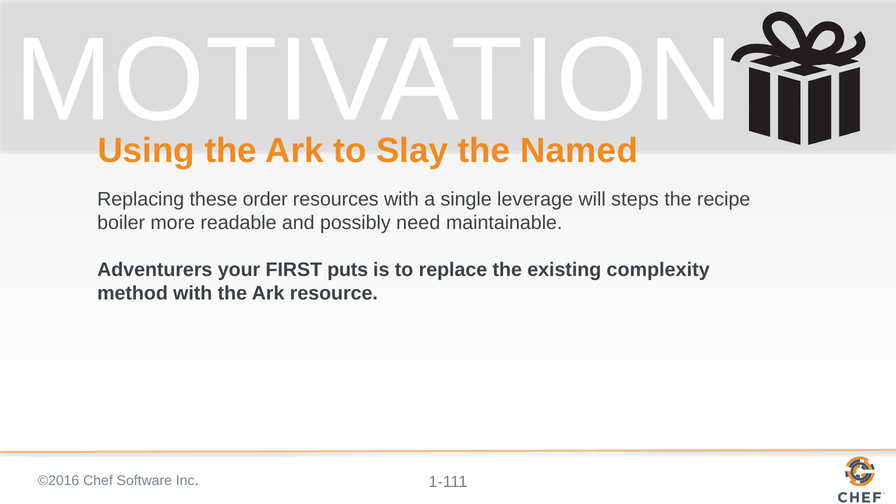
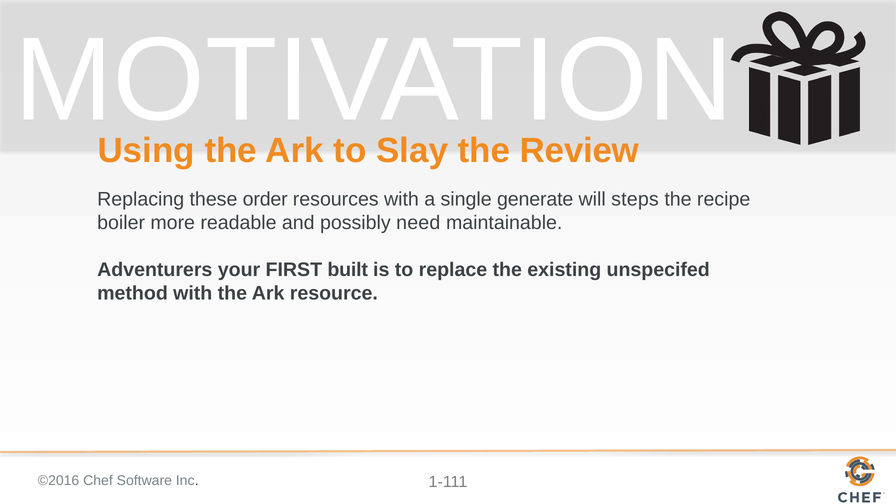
Named: Named -> Review
leverage: leverage -> generate
puts: puts -> built
complexity: complexity -> unspecifed
